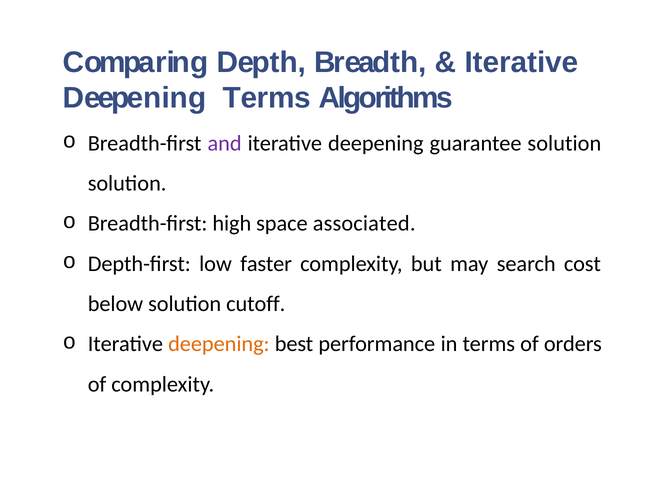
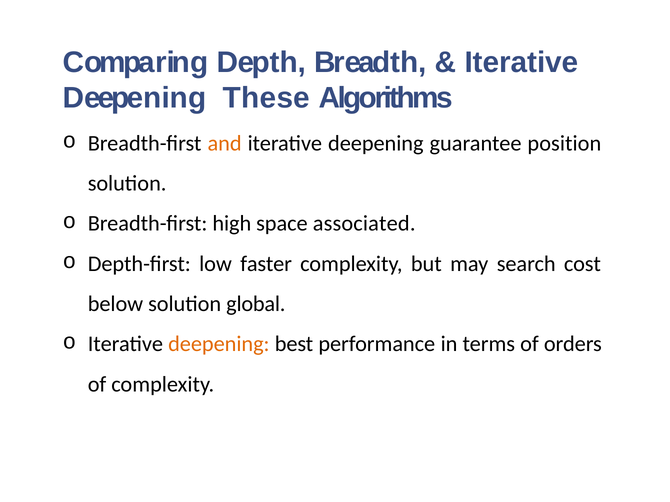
Deepening Terms: Terms -> These
and colour: purple -> orange
guarantee solution: solution -> position
cutoff: cutoff -> global
